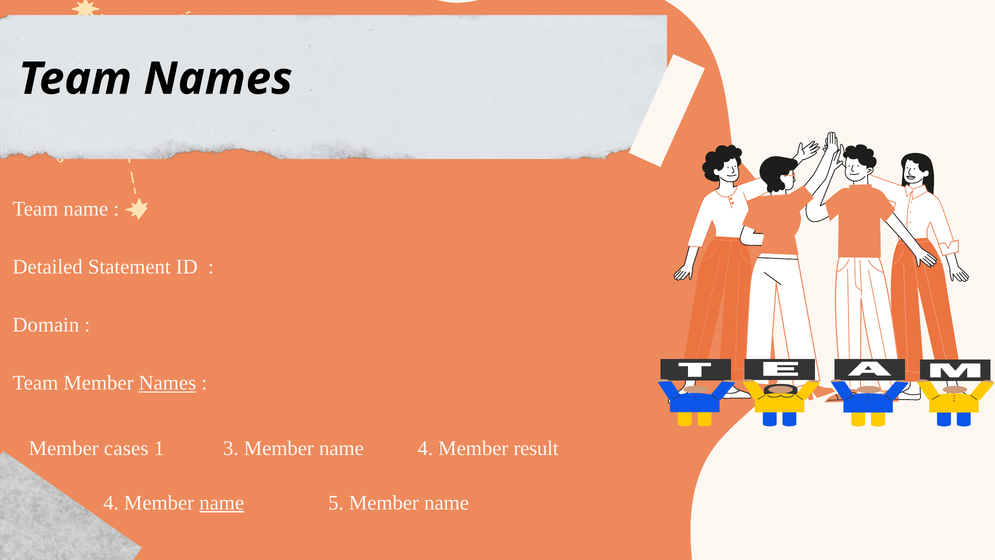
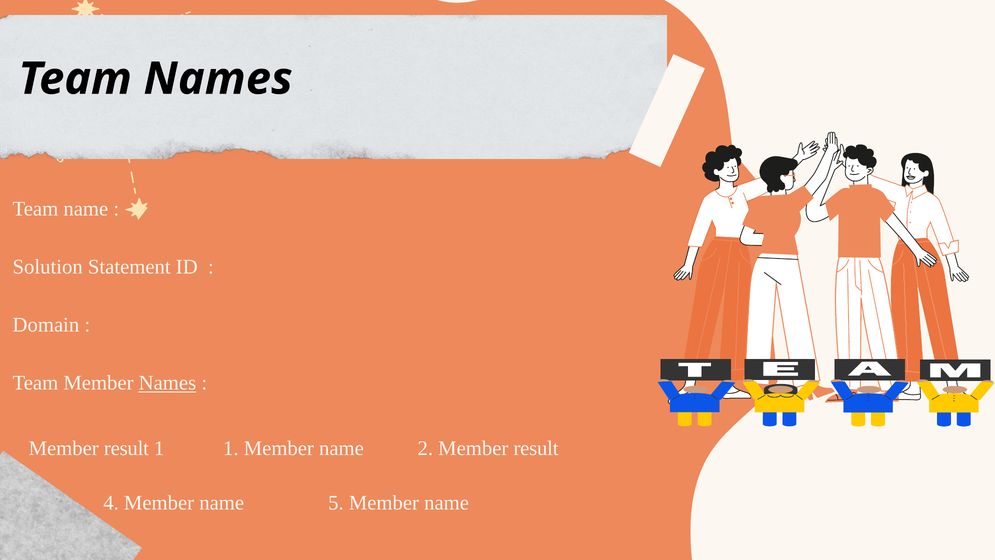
Detailed: Detailed -> Solution
cases at (126, 448): cases -> result
1 3: 3 -> 1
name 4: 4 -> 2
name at (222, 503) underline: present -> none
